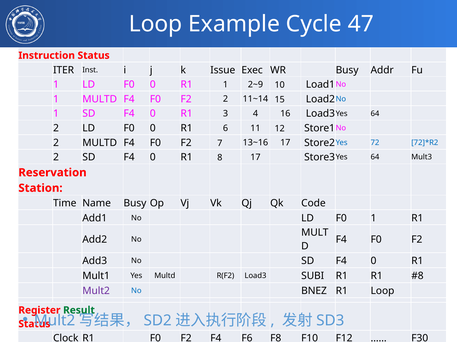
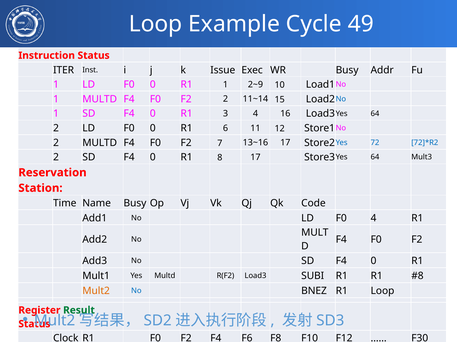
47: 47 -> 49
F0 1: 1 -> 4
Mult2 at (96, 292) colour: purple -> orange
